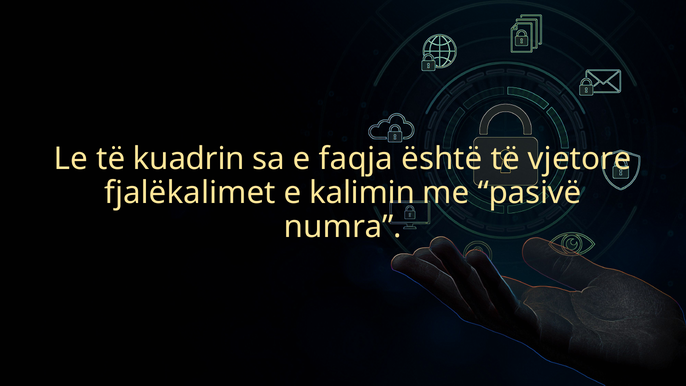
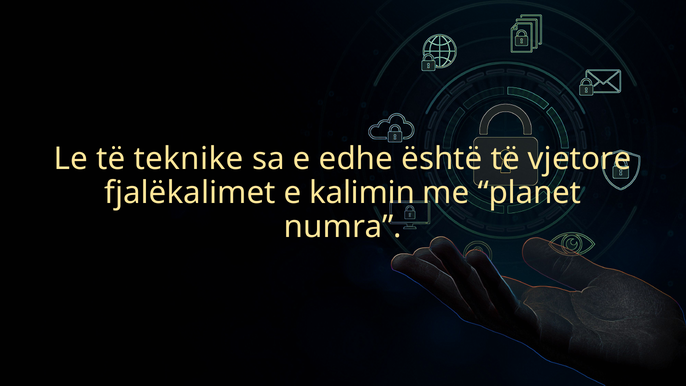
kuadrin: kuadrin -> teknike
faqja: faqja -> edhe
pasivë: pasivë -> planet
